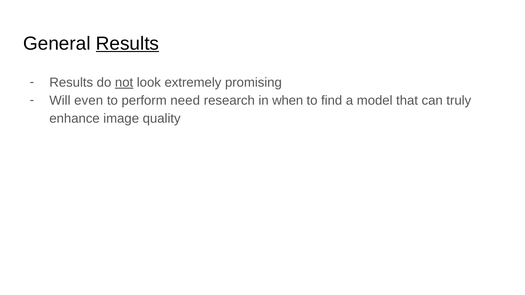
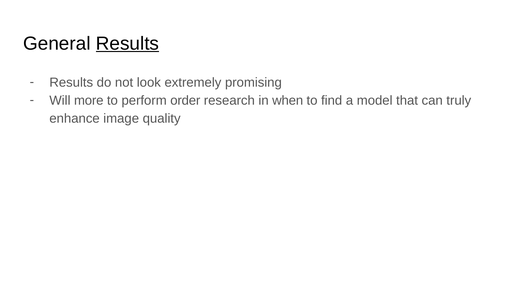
not underline: present -> none
even: even -> more
need: need -> order
